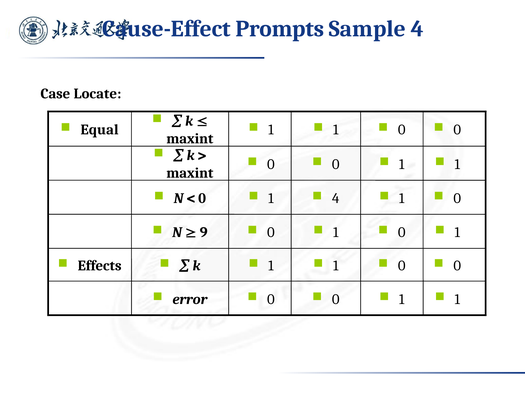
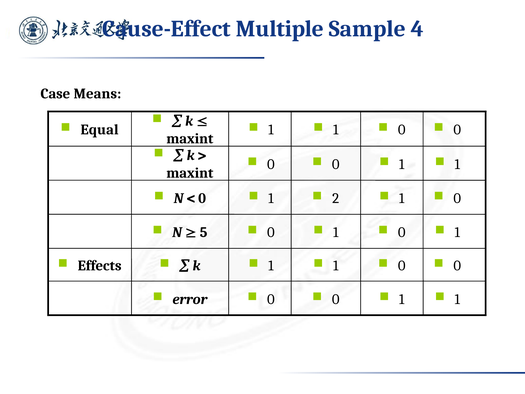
Prompts: Prompts -> Multiple
Locate: Locate -> Means
4 at (336, 198): 4 -> 2
9: 9 -> 5
